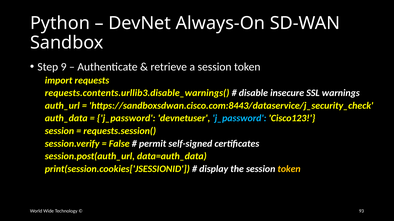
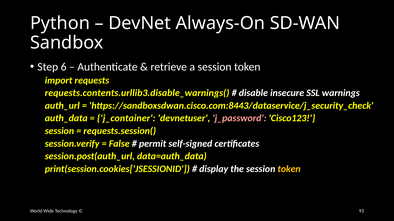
9: 9 -> 6
j_password at (126, 119): j_password -> j_container
j_password at (239, 119) colour: light blue -> pink
